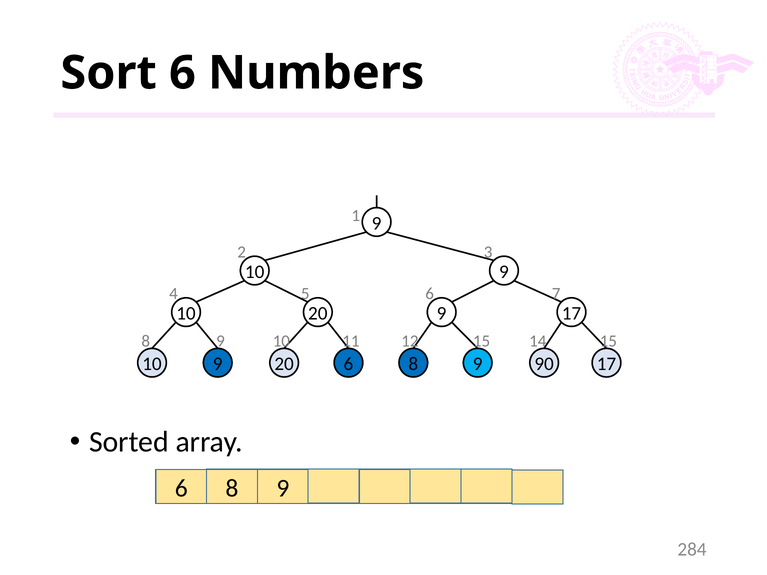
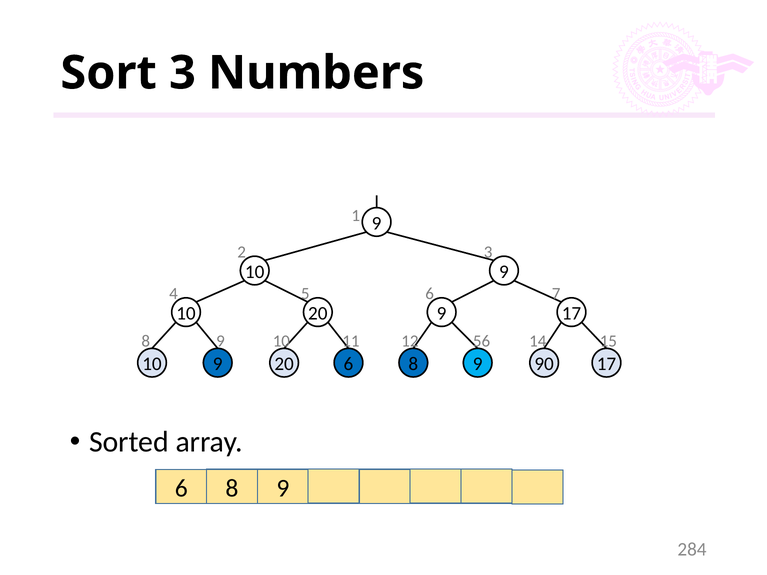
Sort 6: 6 -> 3
12 15: 15 -> 56
